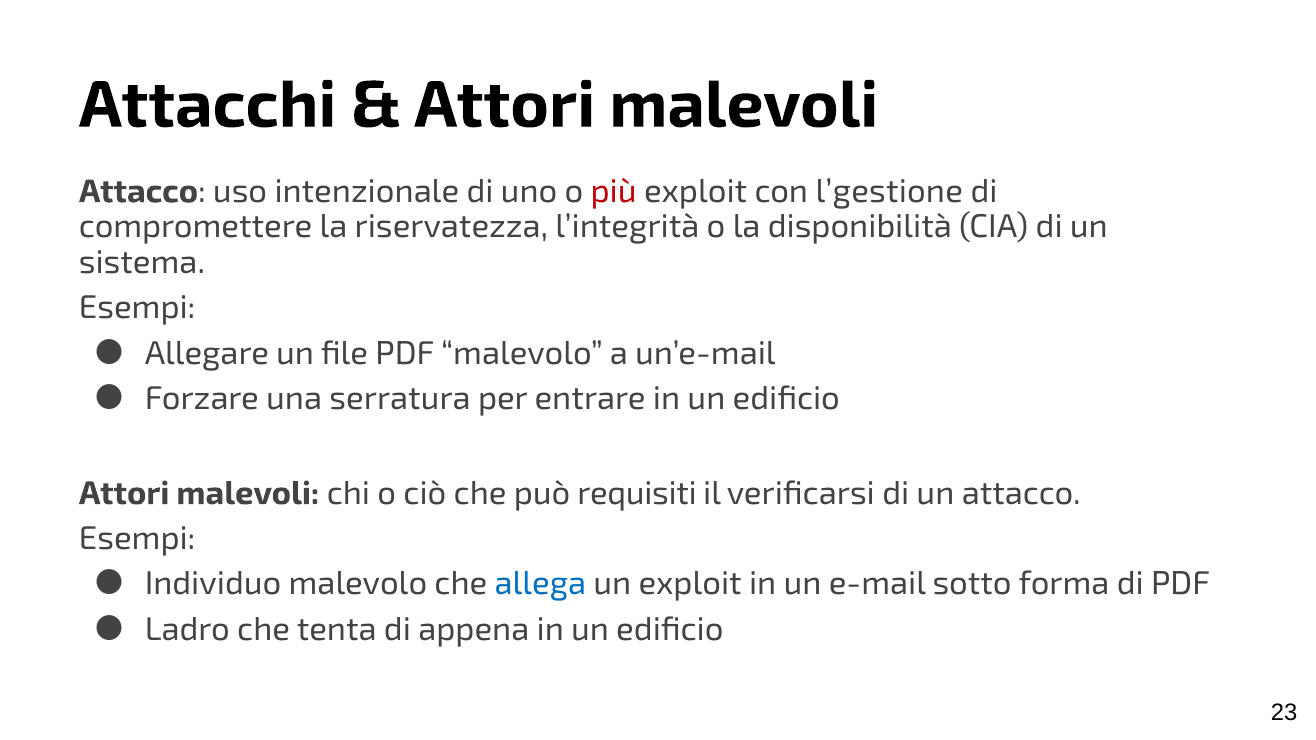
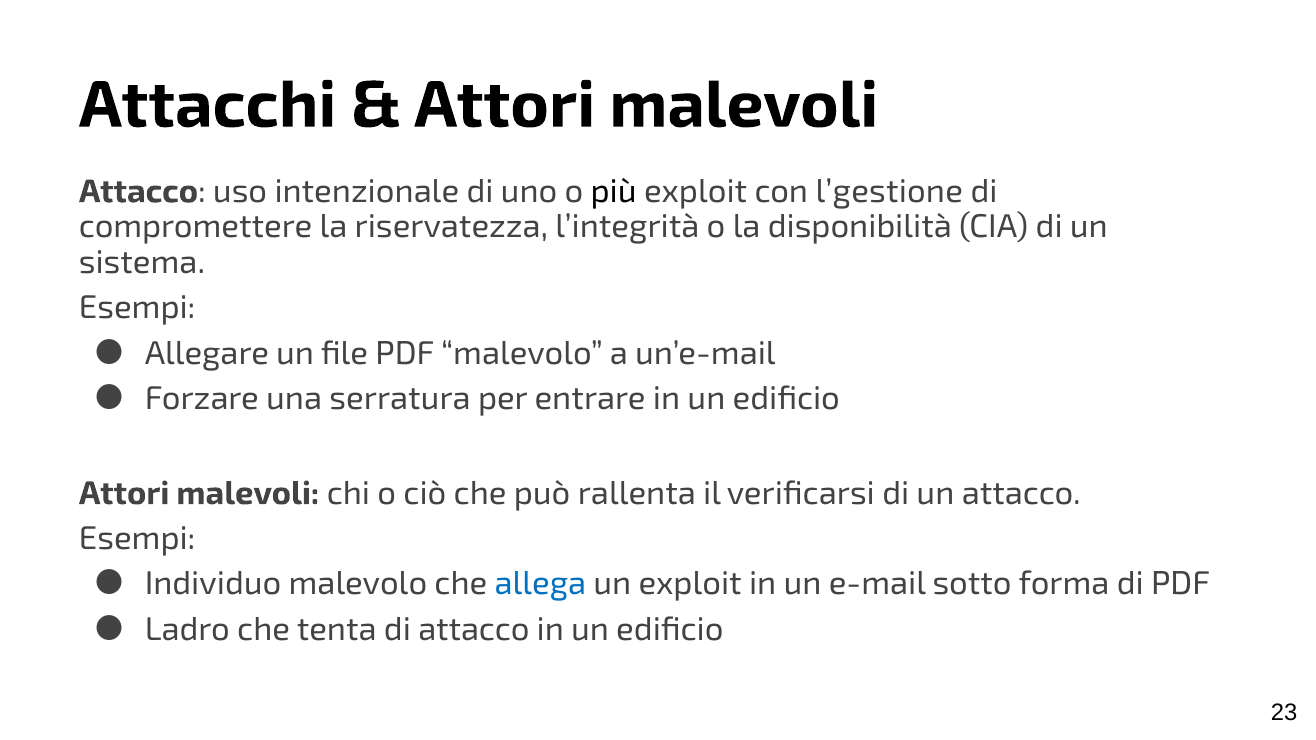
più colour: red -> black
requisiti: requisiti -> rallenta
di appena: appena -> attacco
